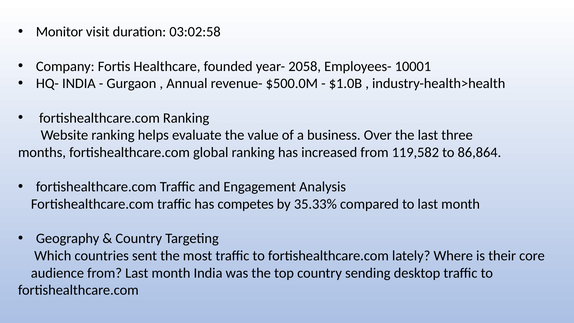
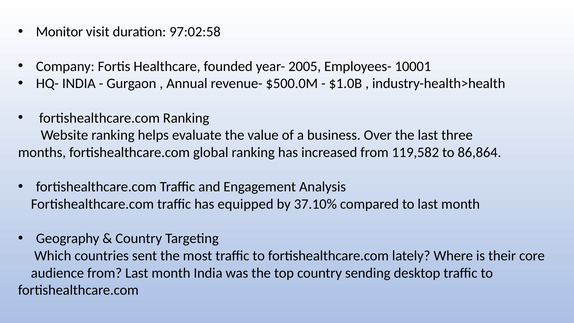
03:02:58: 03:02:58 -> 97:02:58
2058: 2058 -> 2005
competes: competes -> equipped
35.33%: 35.33% -> 37.10%
